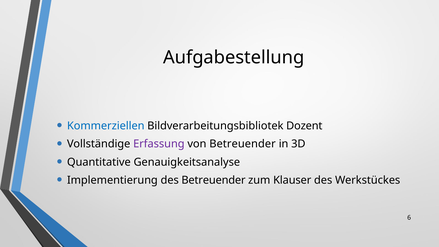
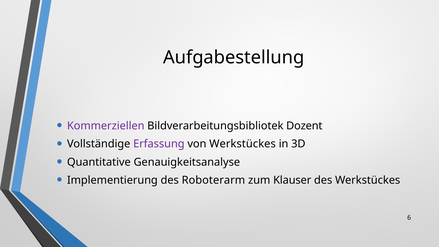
Kommerziellen colour: blue -> purple
von Betreuender: Betreuender -> Werkstückes
des Betreuender: Betreuender -> Roboterarm
